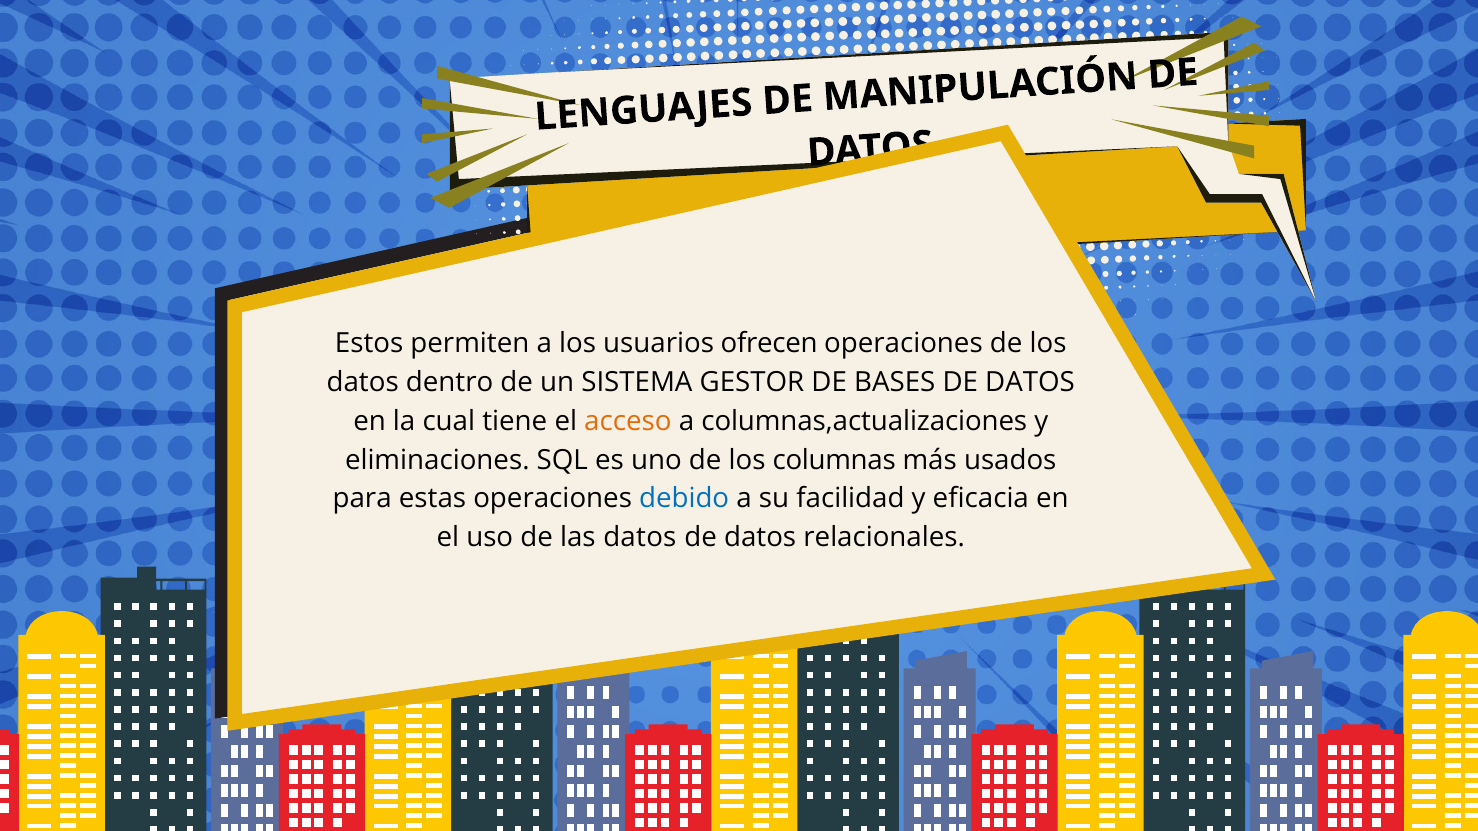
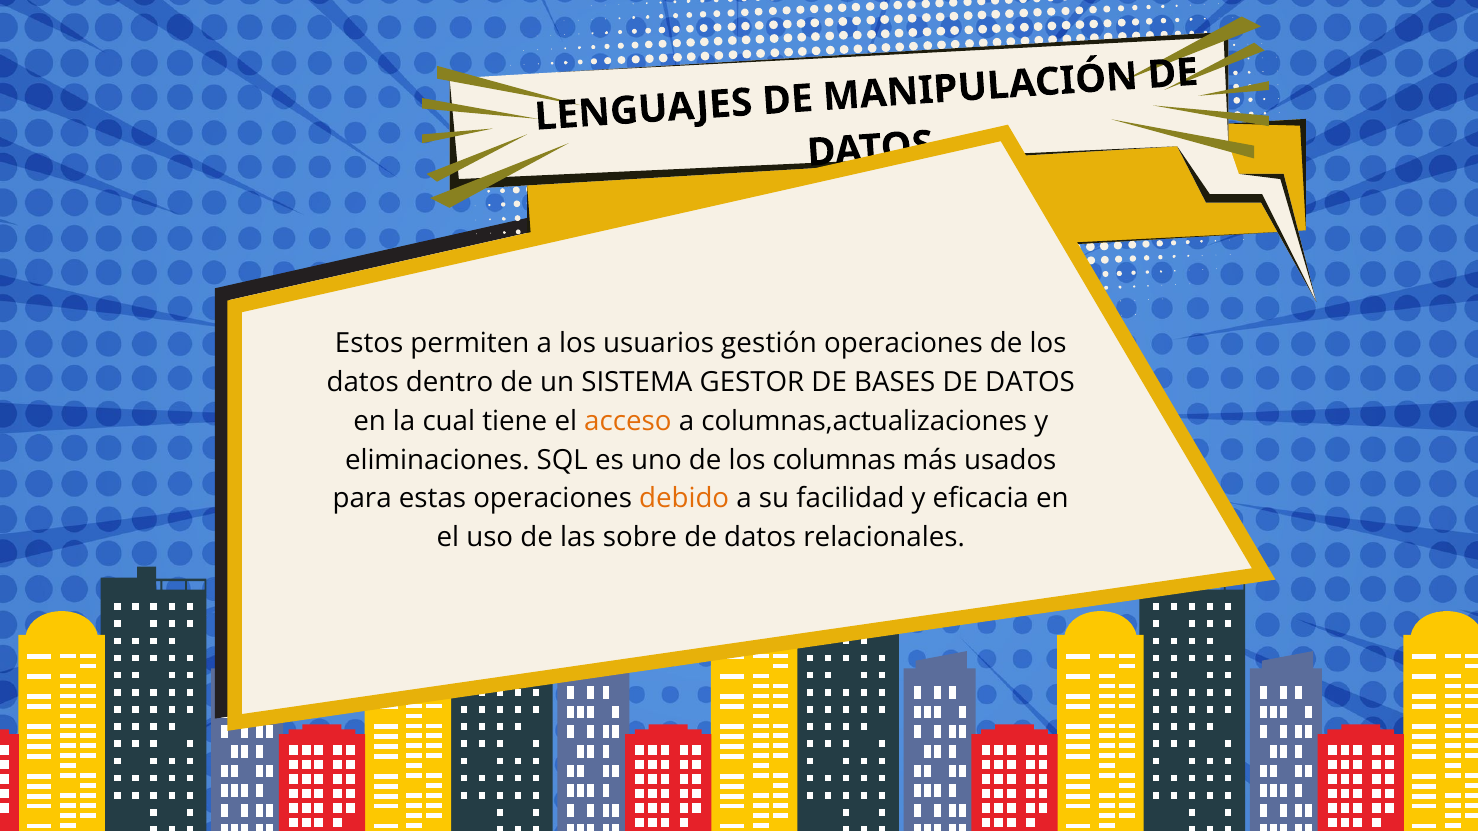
ofrecen: ofrecen -> gestión
debido colour: blue -> orange
las datos: datos -> sobre
